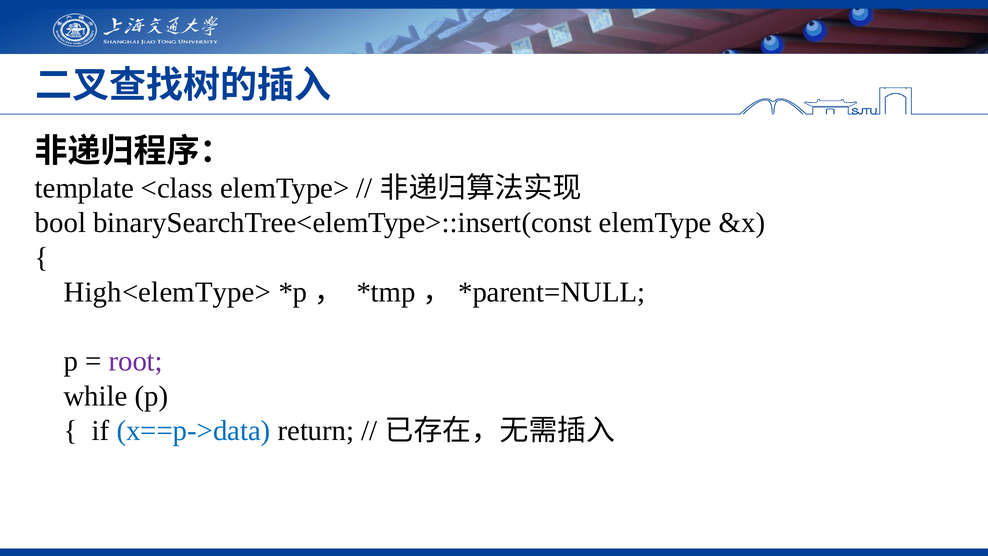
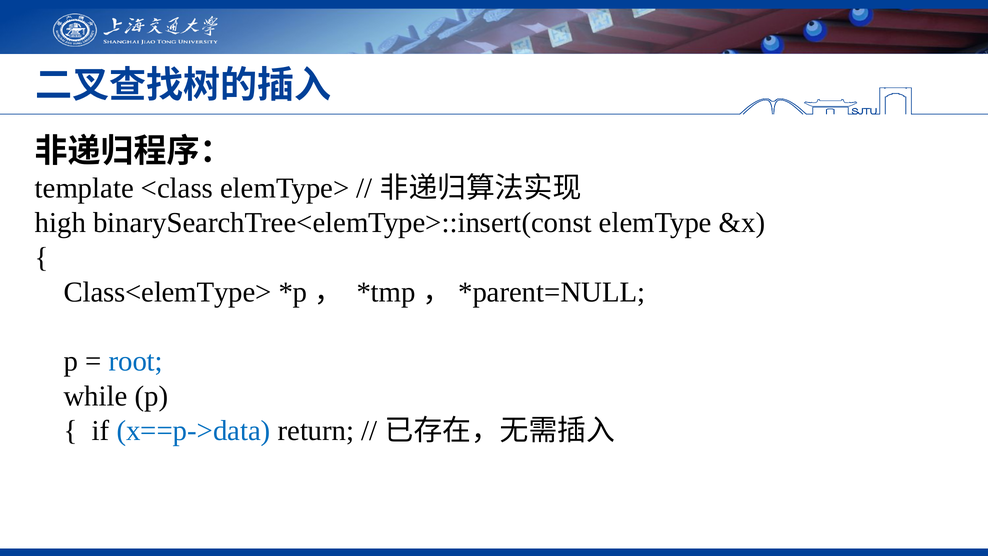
bool: bool -> high
High<elemType>: High<elemType> -> Class<elemType>
root colour: purple -> blue
